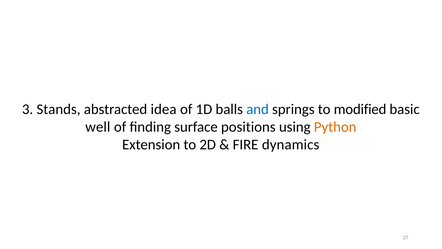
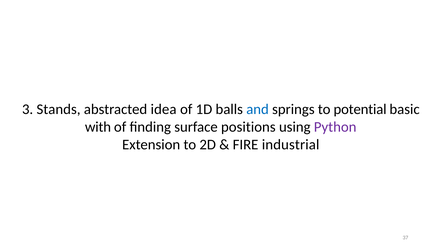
modified: modified -> potential
well: well -> with
Python colour: orange -> purple
dynamics: dynamics -> industrial
